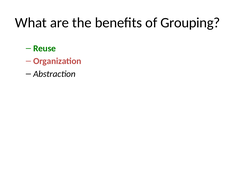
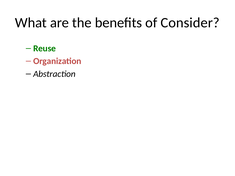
Grouping: Grouping -> Consider
